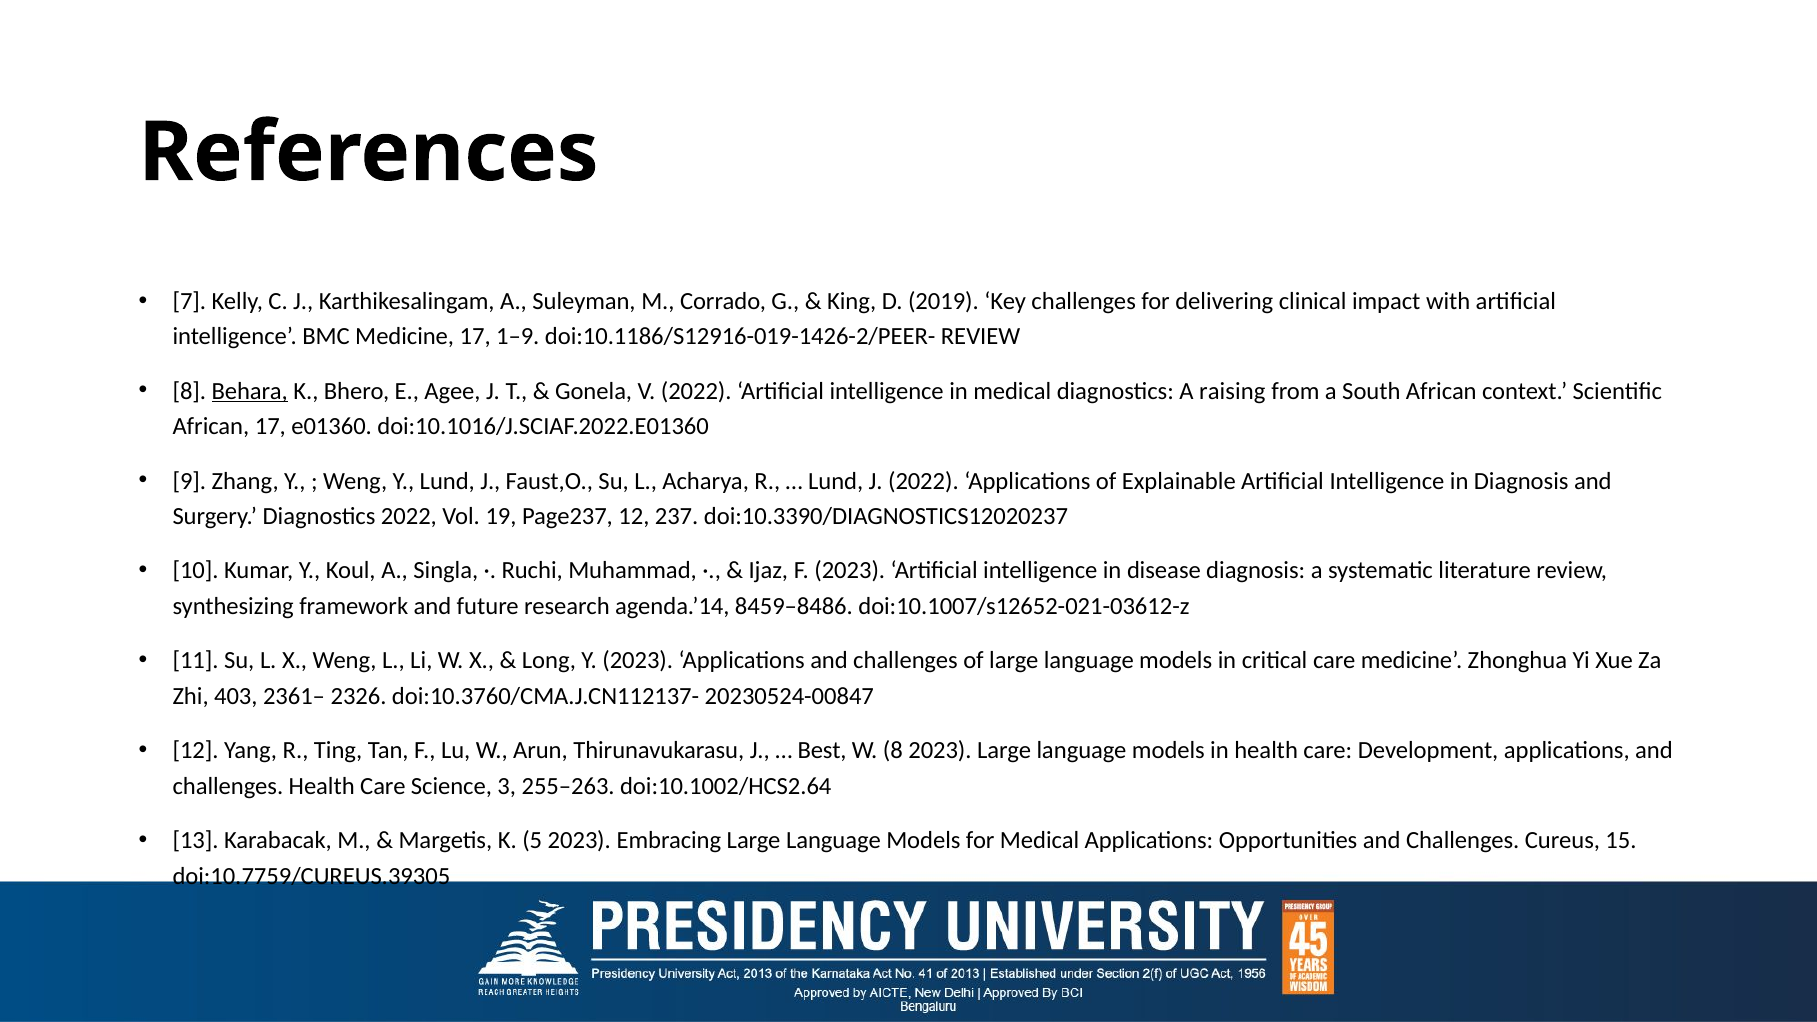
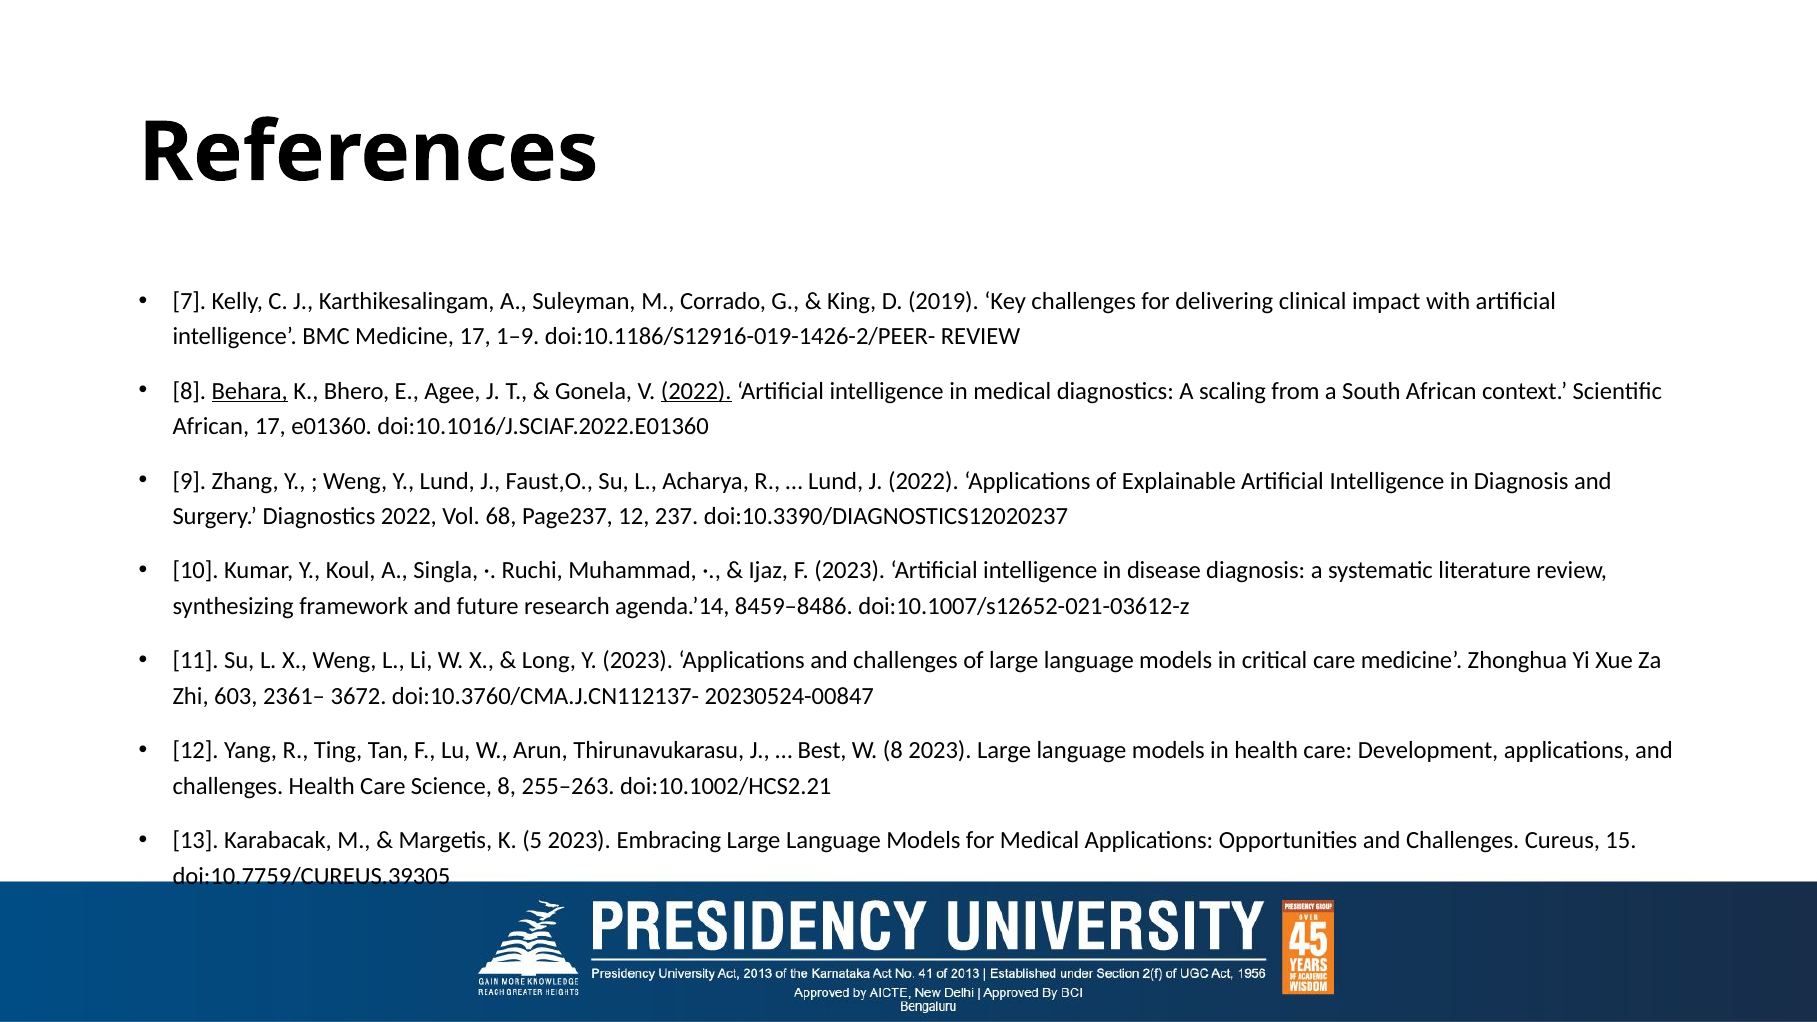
2022 at (696, 391) underline: none -> present
raising: raising -> scaling
19: 19 -> 68
403: 403 -> 603
2326: 2326 -> 3672
Science 3: 3 -> 8
doi:10.1002/HCS2.64: doi:10.1002/HCS2.64 -> doi:10.1002/HCS2.21
